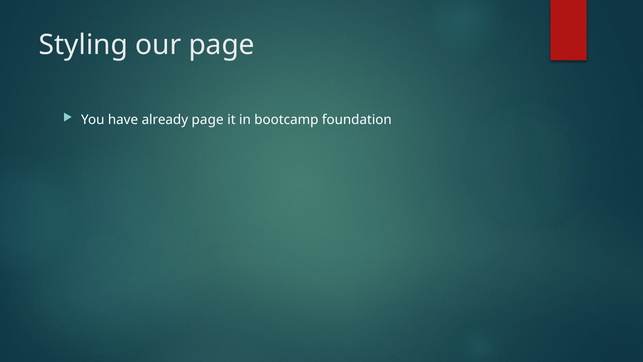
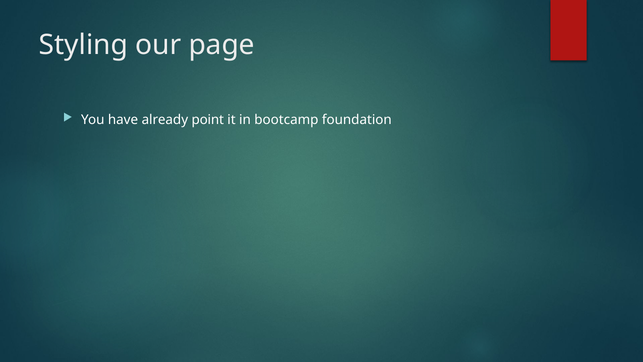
already page: page -> point
